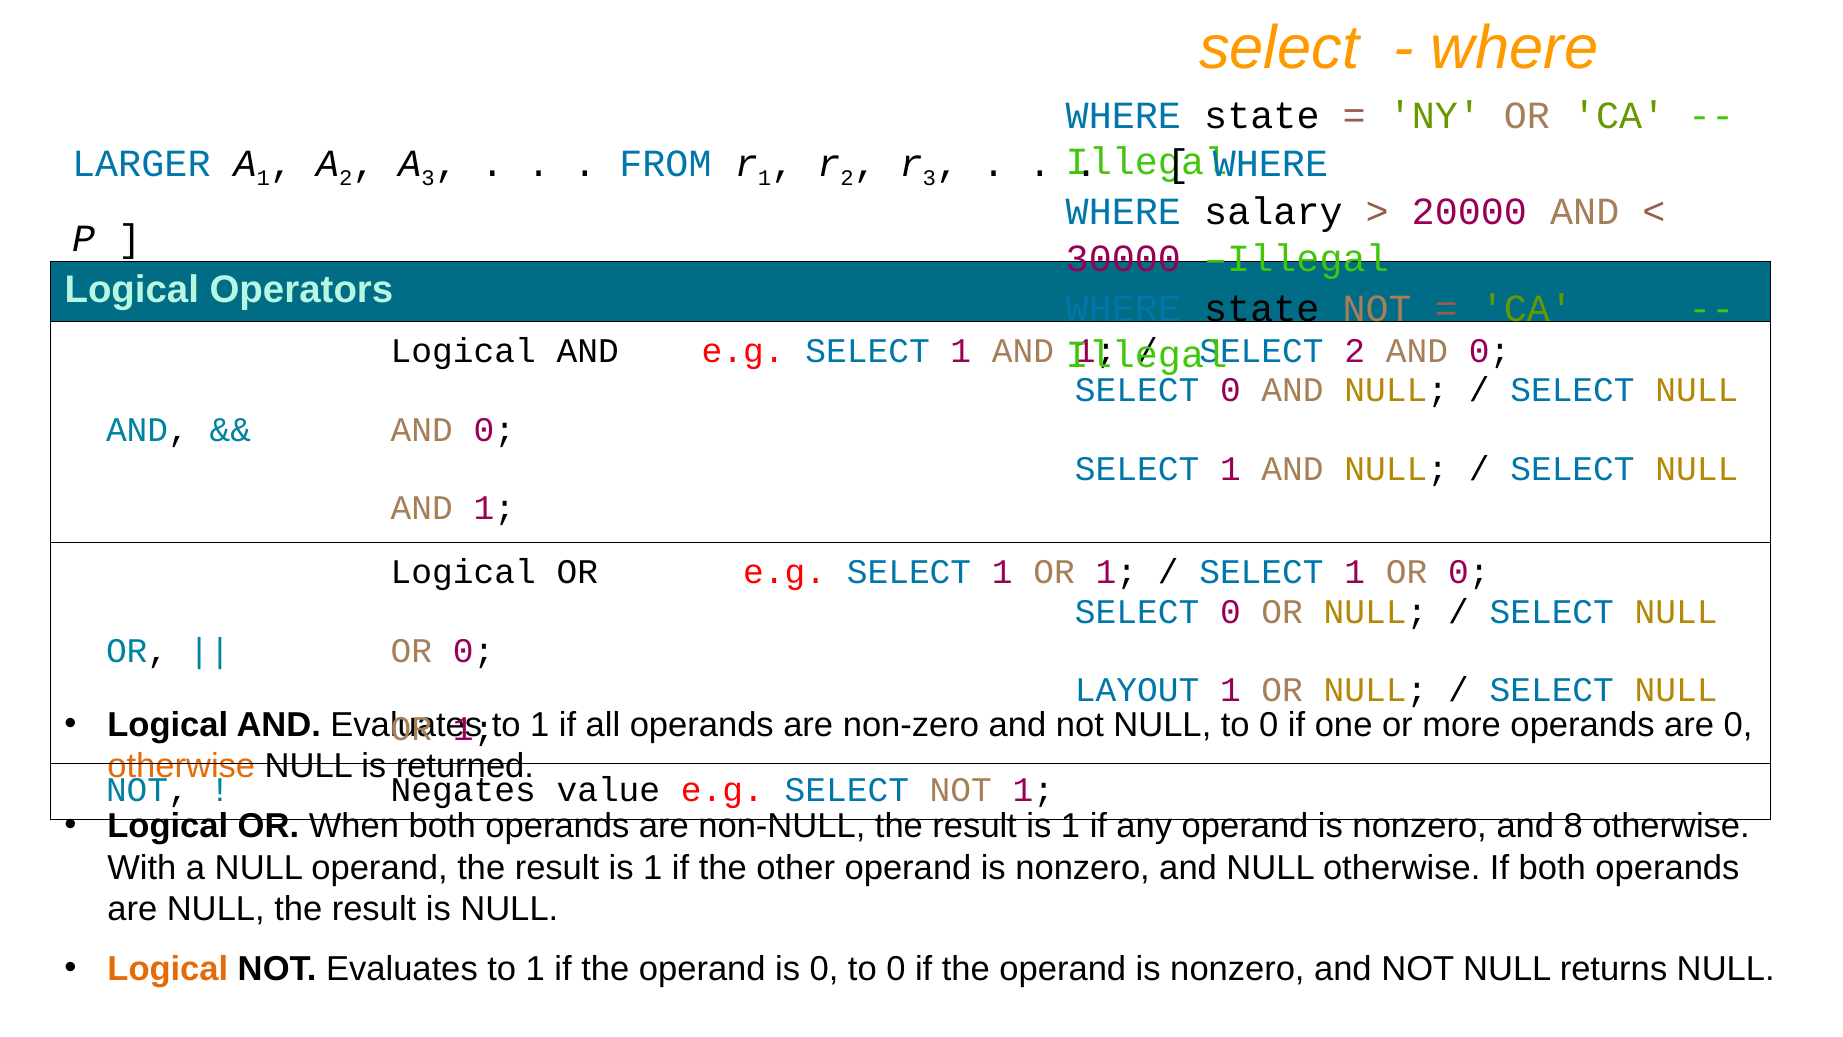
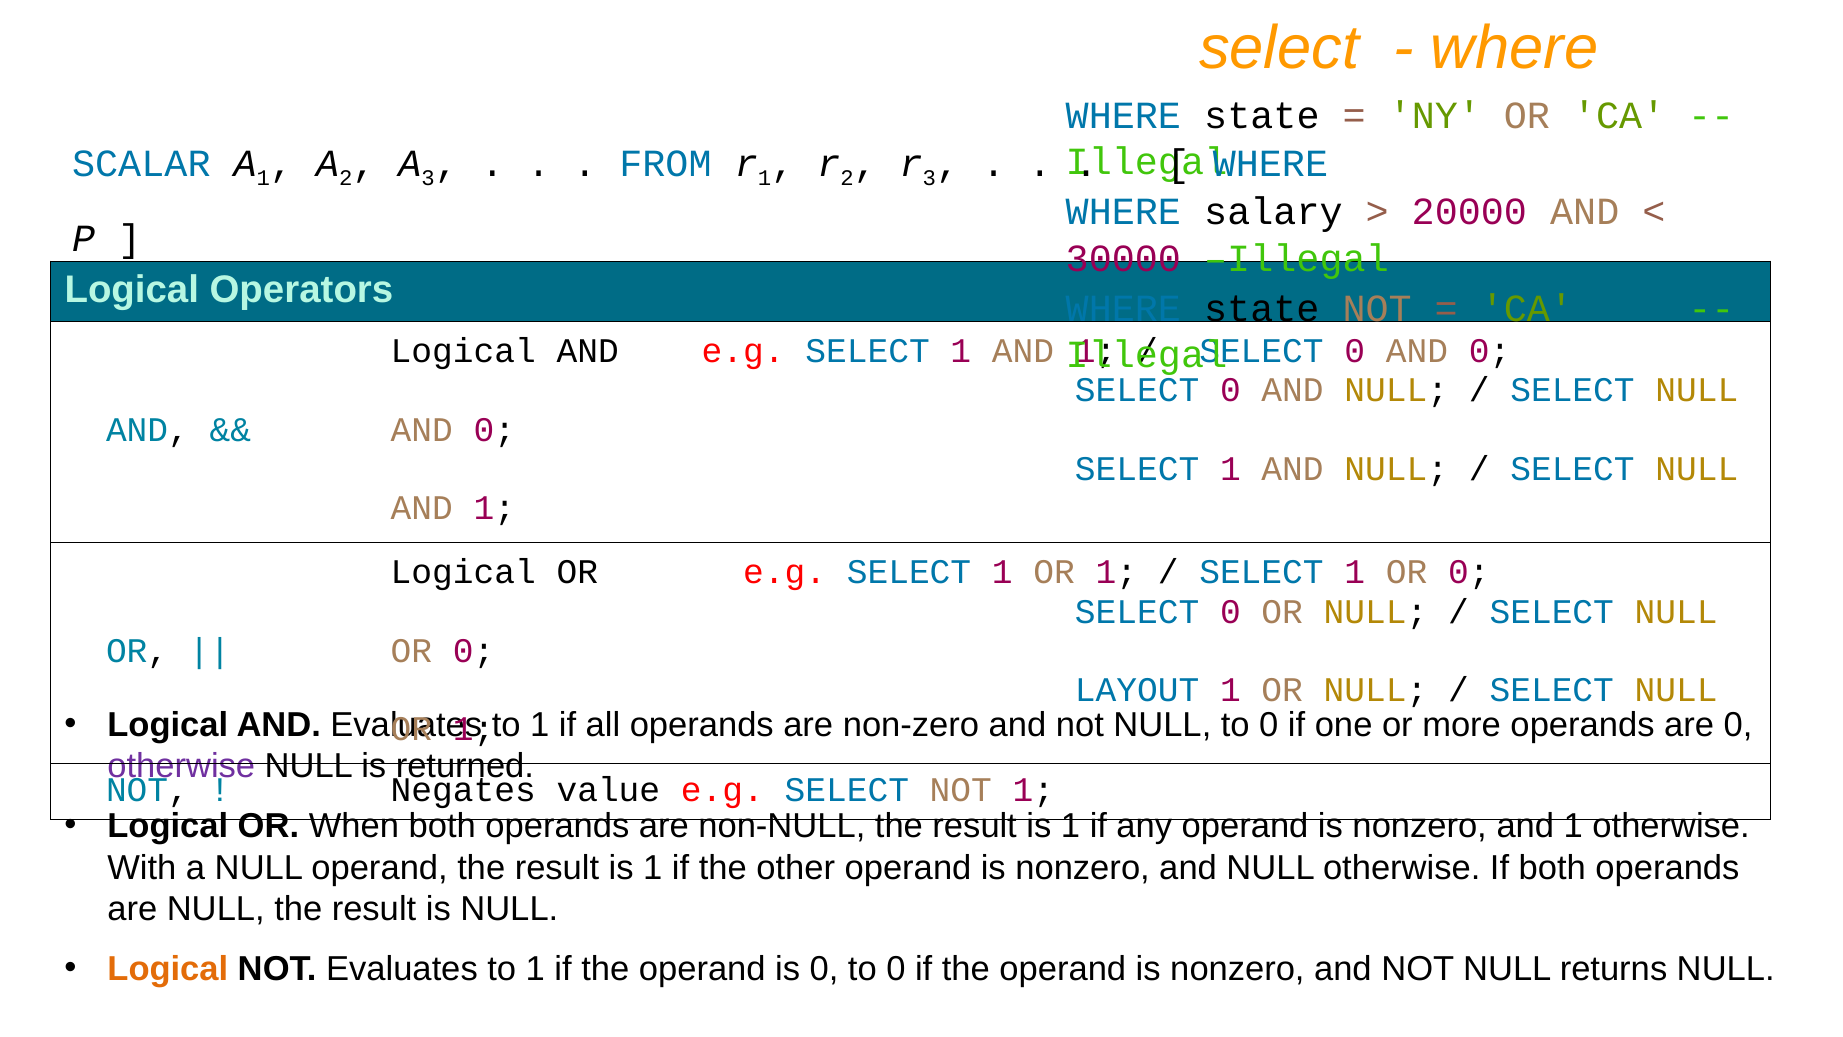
LARGER: LARGER -> SCALAR
2 at (1355, 351): 2 -> 0
otherwise at (181, 766) colour: orange -> purple
nonzero and 8: 8 -> 1
